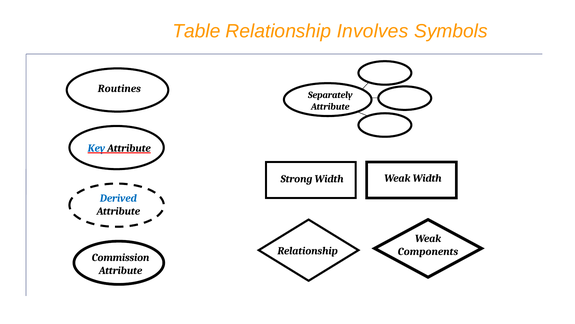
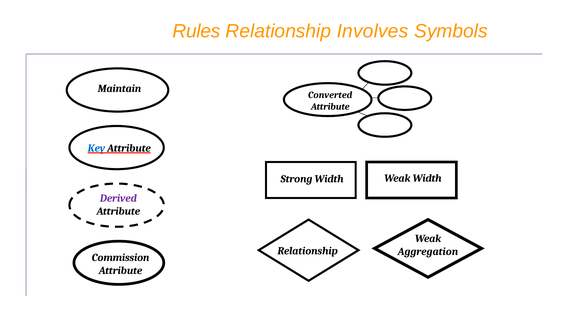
Table: Table -> Rules
Routines: Routines -> Maintain
Separately: Separately -> Converted
Derived colour: blue -> purple
Components: Components -> Aggregation
